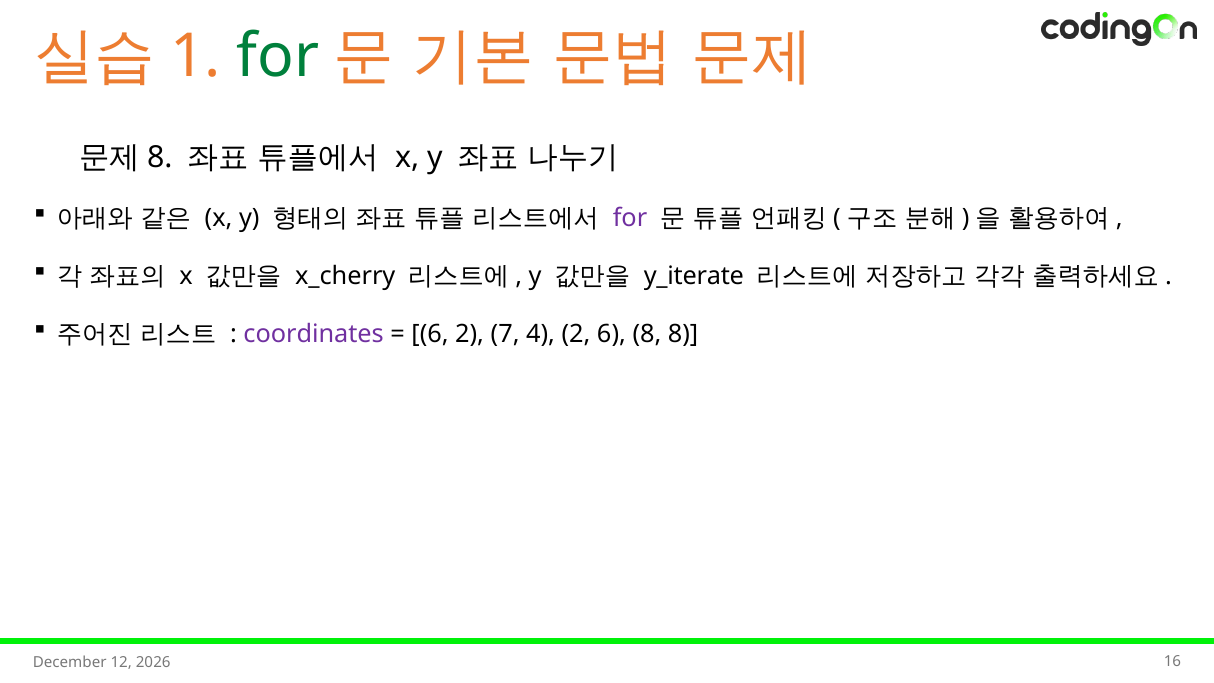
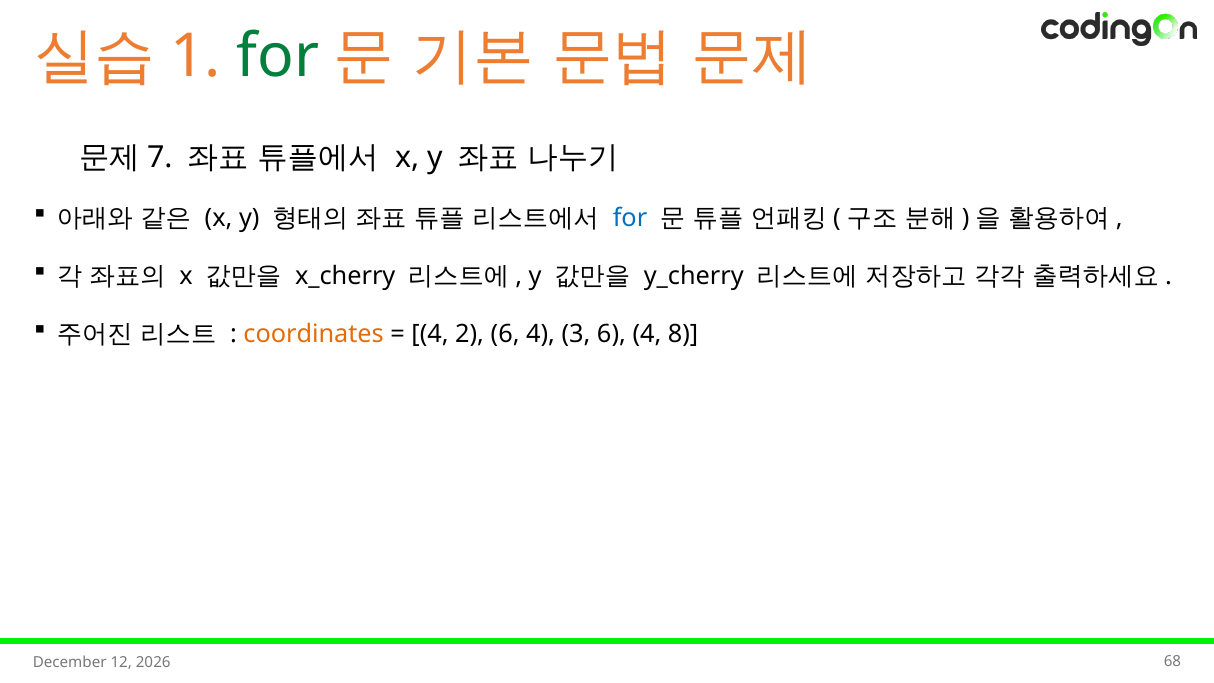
8 at (160, 157): 8 -> 7
for at (630, 218) colour: purple -> blue
y_iterate: y_iterate -> y_cherry
coordinates colour: purple -> orange
6 at (430, 334): 6 -> 4
2 7: 7 -> 6
4 2: 2 -> 3
8 at (647, 334): 8 -> 4
16: 16 -> 68
